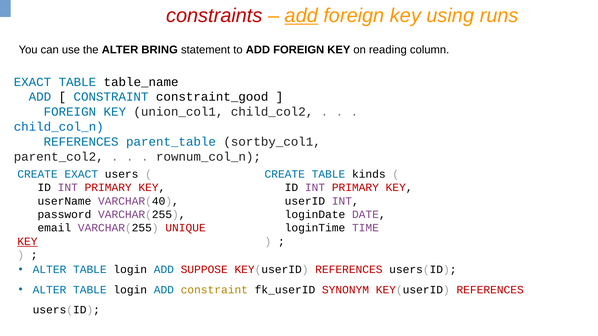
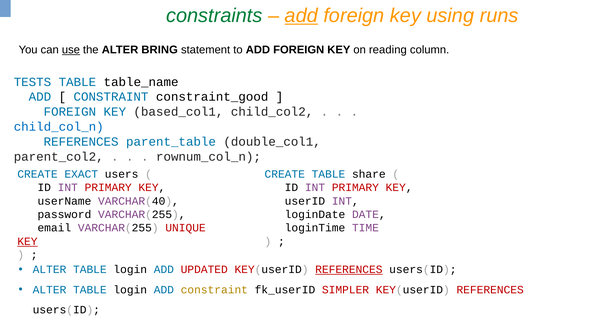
constraints colour: red -> green
use underline: none -> present
EXACT at (32, 82): EXACT -> TESTS
union_col1: union_col1 -> based_col1
sortby_col1: sortby_col1 -> double_col1
kinds: kinds -> share
SUPPOSE: SUPPOSE -> UPDATED
REFERENCES at (349, 270) underline: none -> present
SYNONYM: SYNONYM -> SIMPLER
